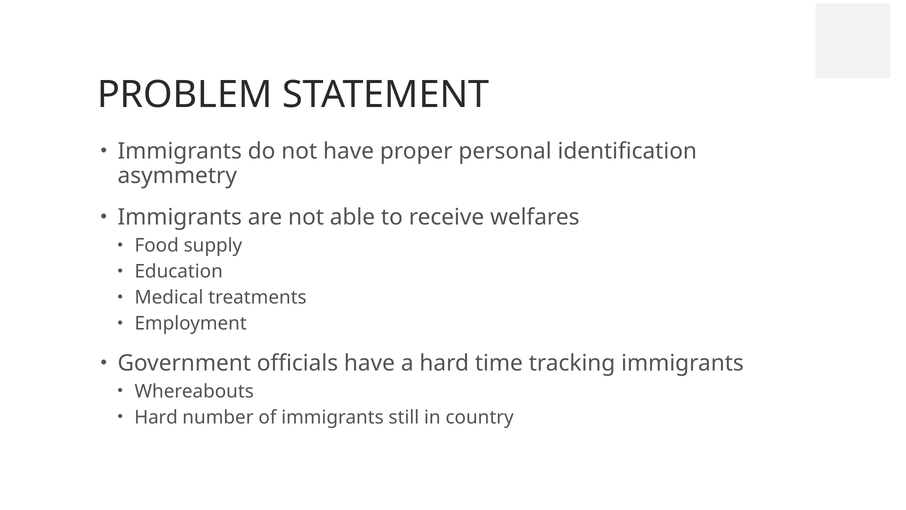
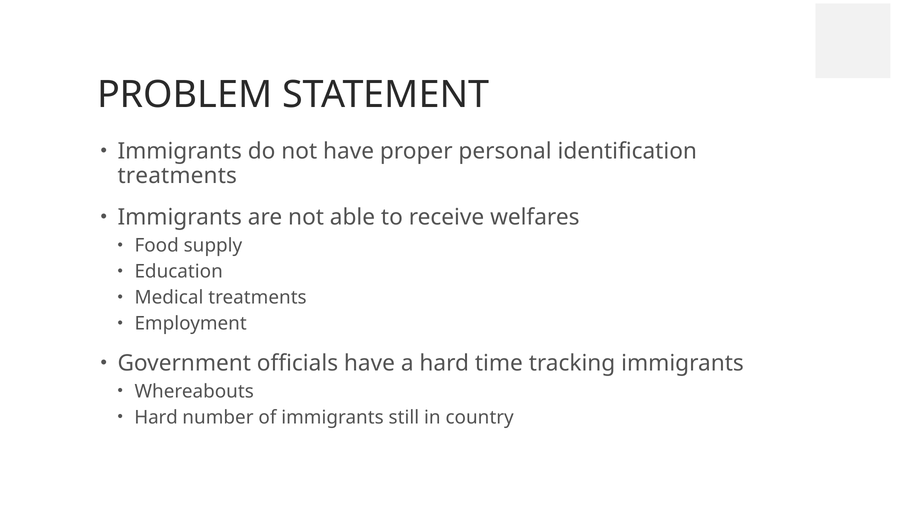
asymmetry at (177, 176): asymmetry -> treatments
